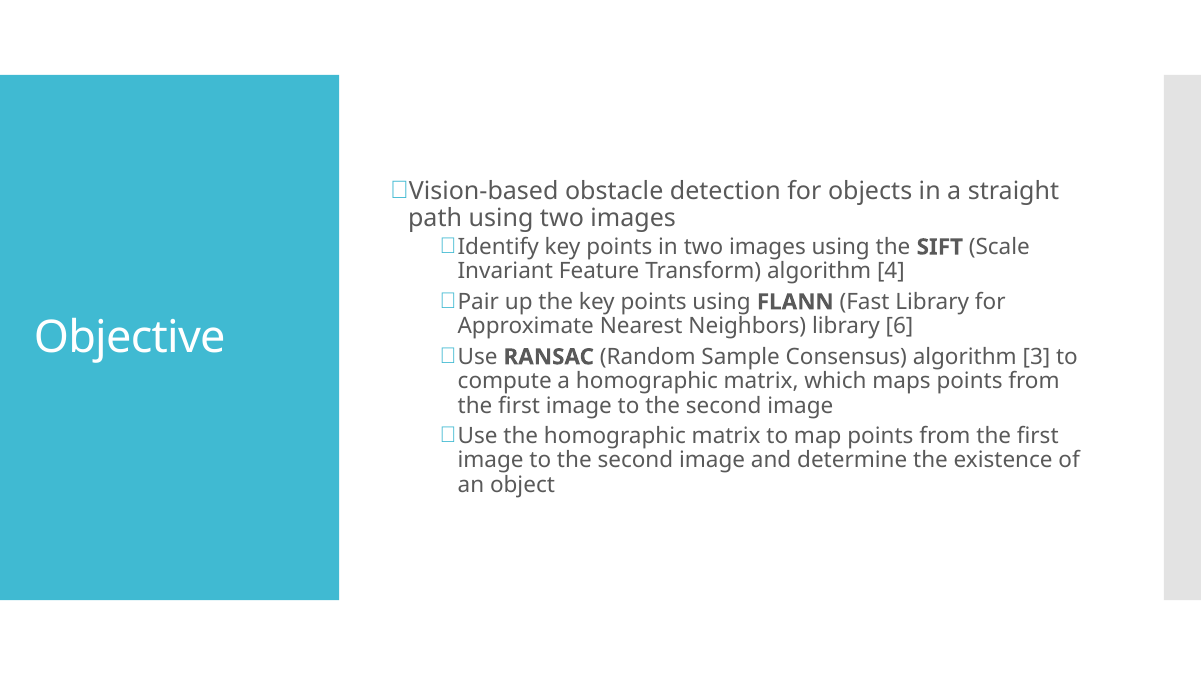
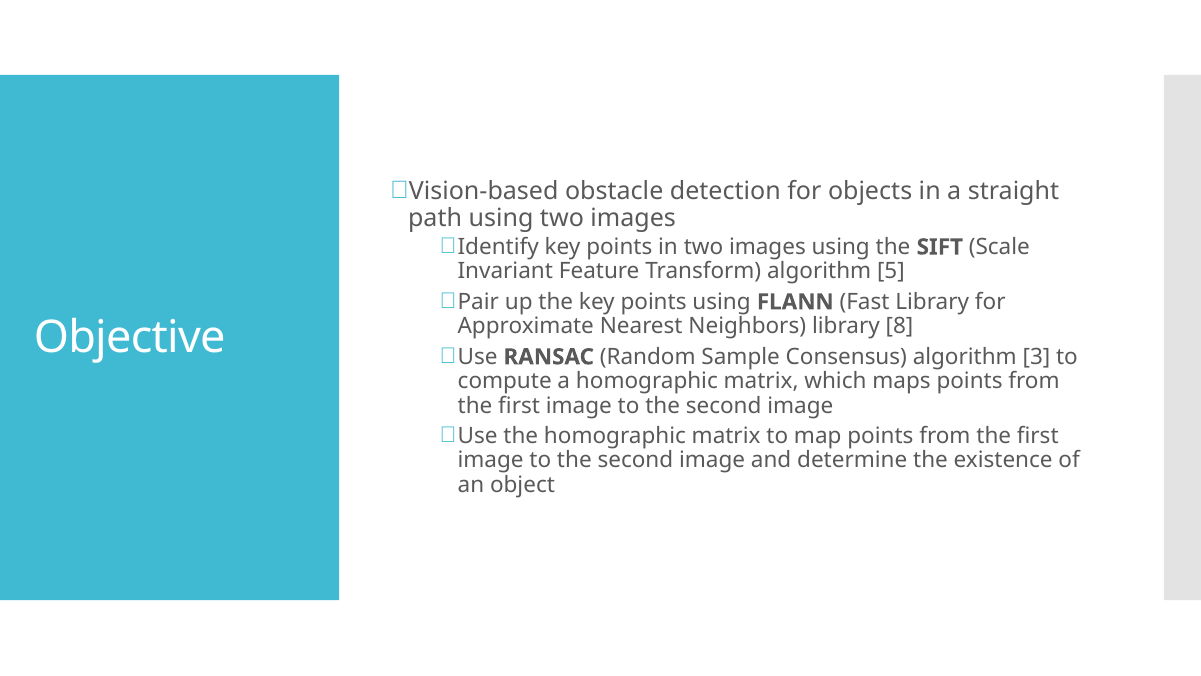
4: 4 -> 5
6: 6 -> 8
